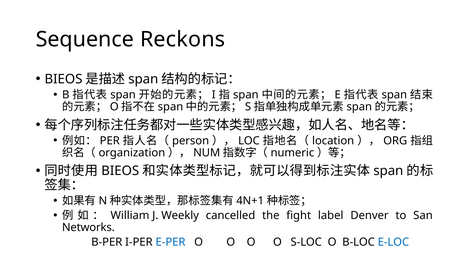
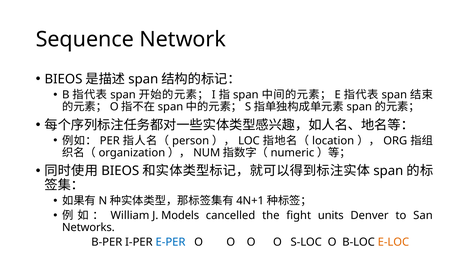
Reckons: Reckons -> Network
Weekly: Weekly -> Models
label: label -> units
E-LOC colour: blue -> orange
